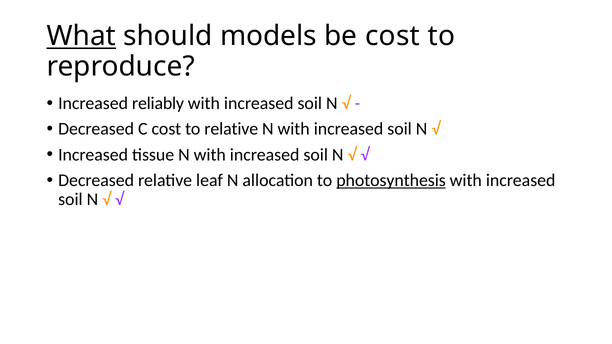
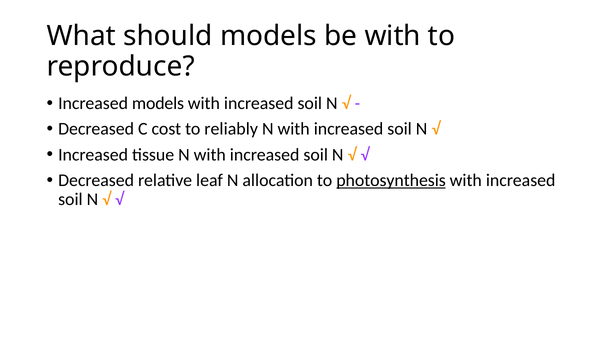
What underline: present -> none
be cost: cost -> with
Increased reliably: reliably -> models
to relative: relative -> reliably
